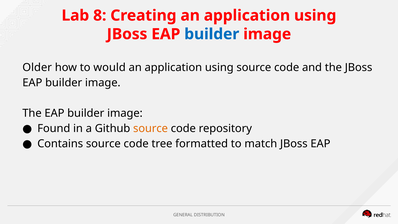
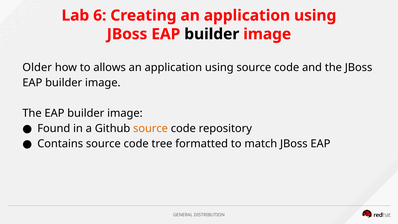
8: 8 -> 6
builder at (212, 34) colour: blue -> black
would: would -> allows
